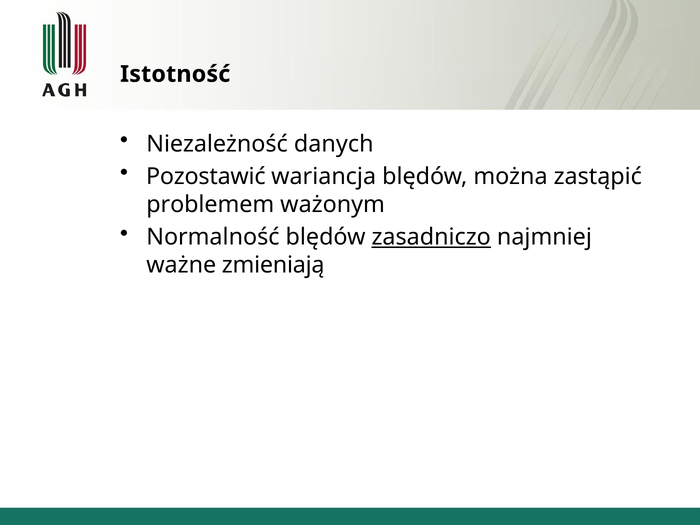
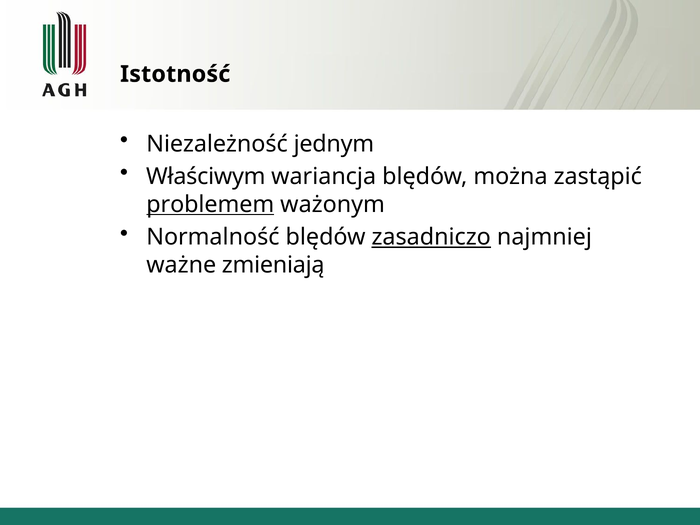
danych: danych -> jednym
Pozostawić: Pozostawić -> Właściwym
problemem underline: none -> present
